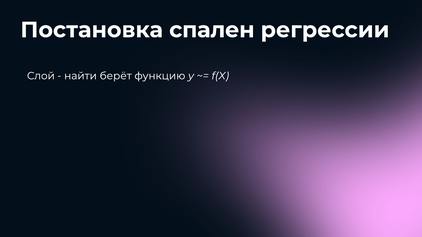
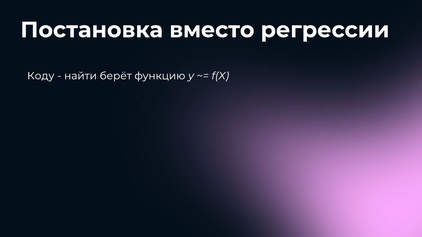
спален: спален -> вместо
Слой: Слой -> Коду
